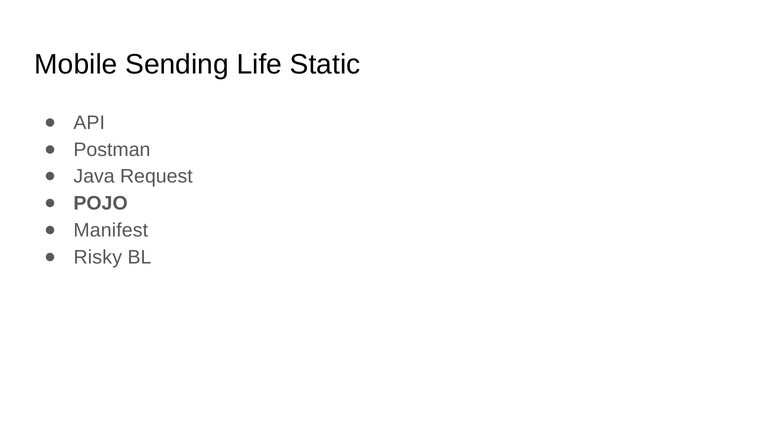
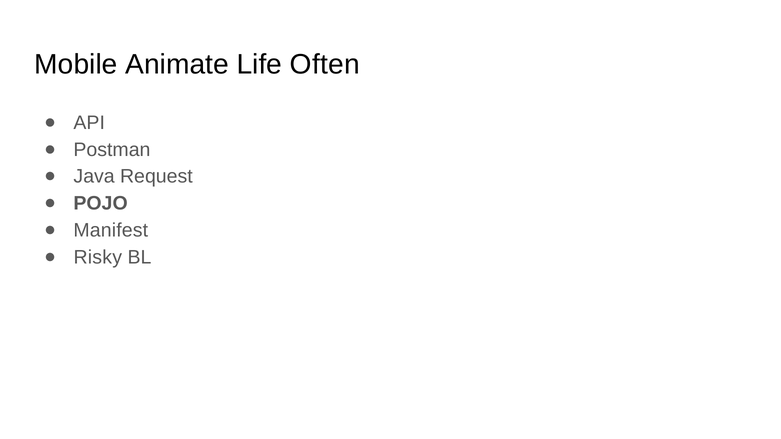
Sending: Sending -> Animate
Static: Static -> Often
